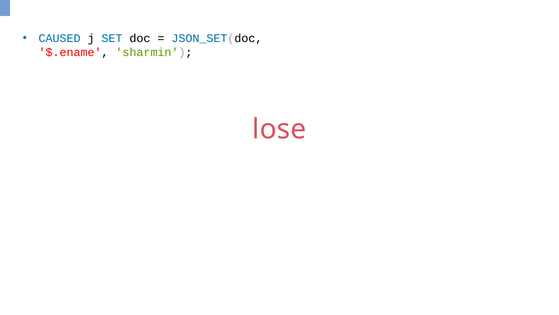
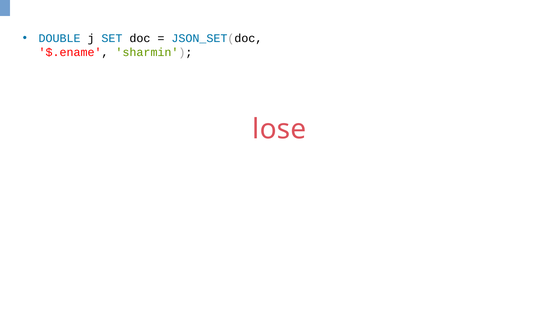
CAUSED: CAUSED -> DOUBLE
